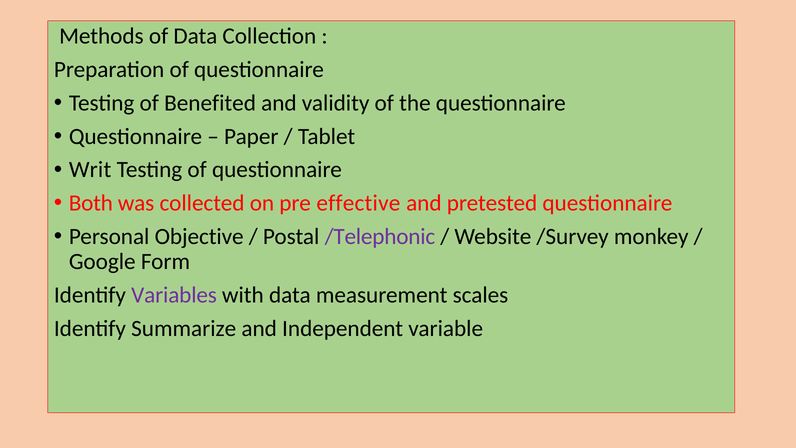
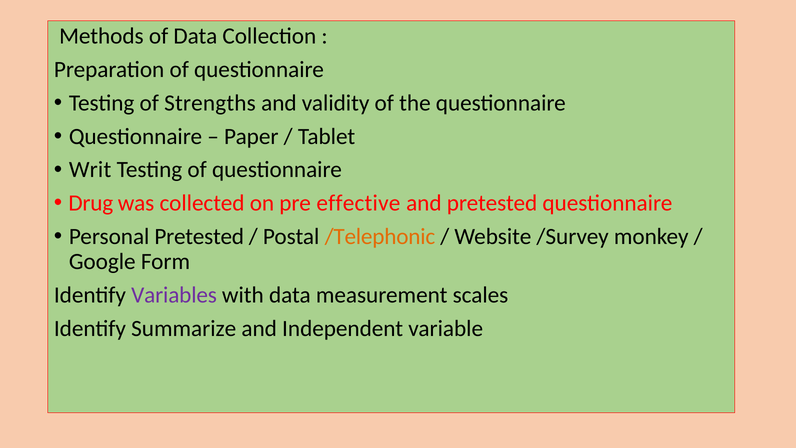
Benefited: Benefited -> Strengths
Both: Both -> Drug
Personal Objective: Objective -> Pretested
/Telephonic colour: purple -> orange
